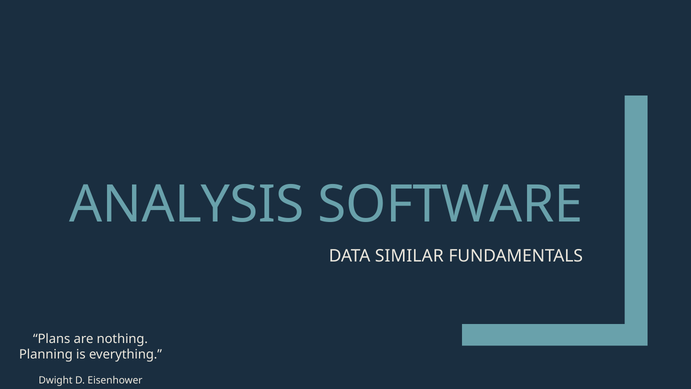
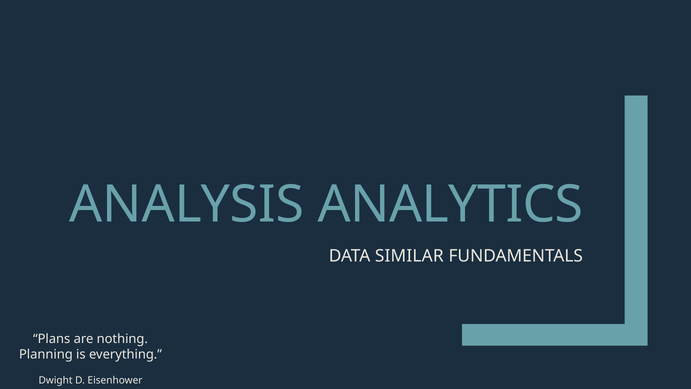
SOFTWARE: SOFTWARE -> ANALYTICS
